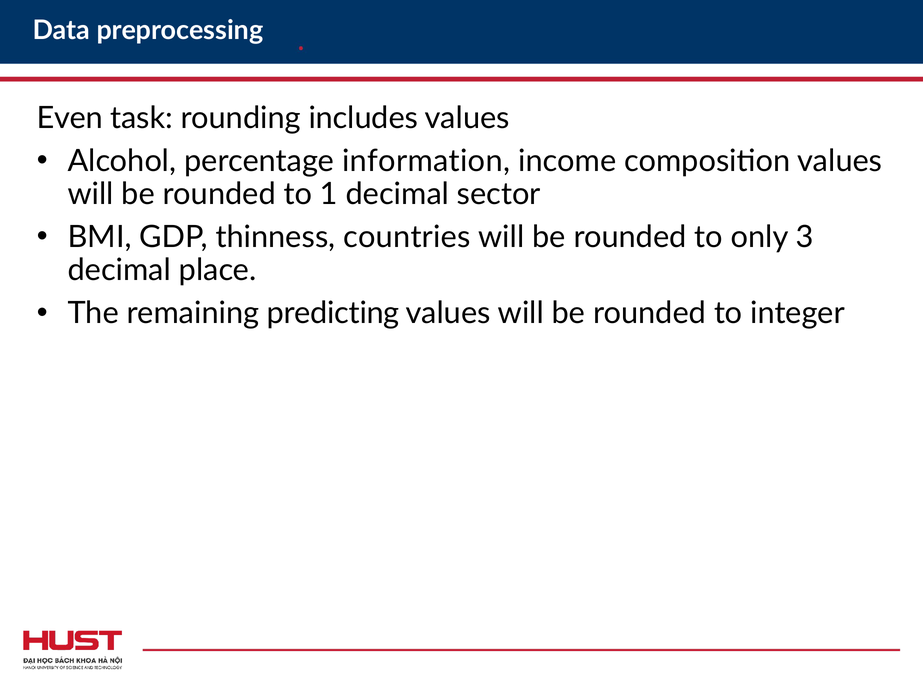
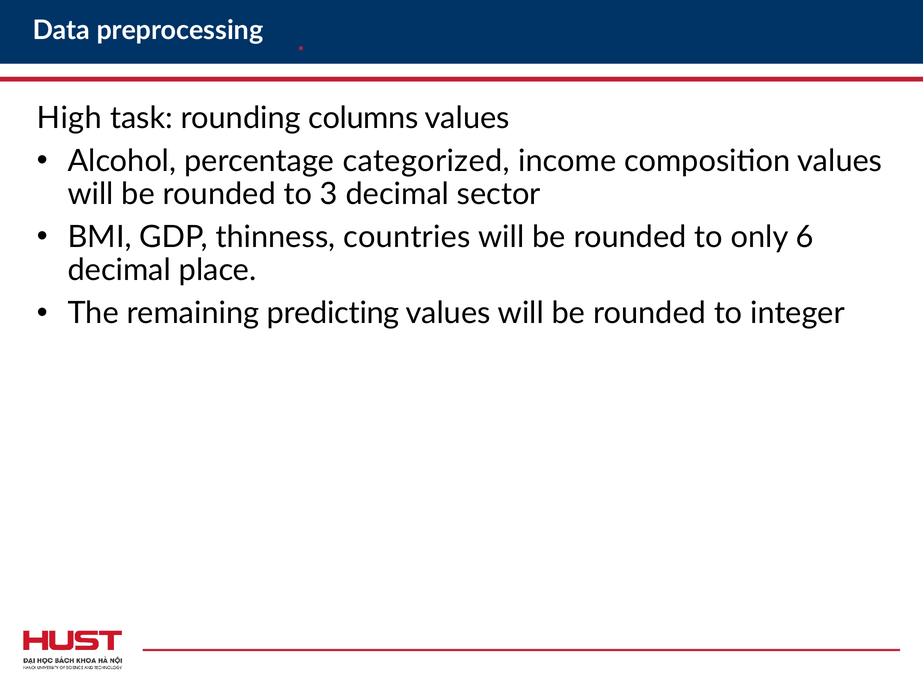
Even: Even -> High
includes: includes -> columns
information: information -> categorized
1: 1 -> 3
3: 3 -> 6
